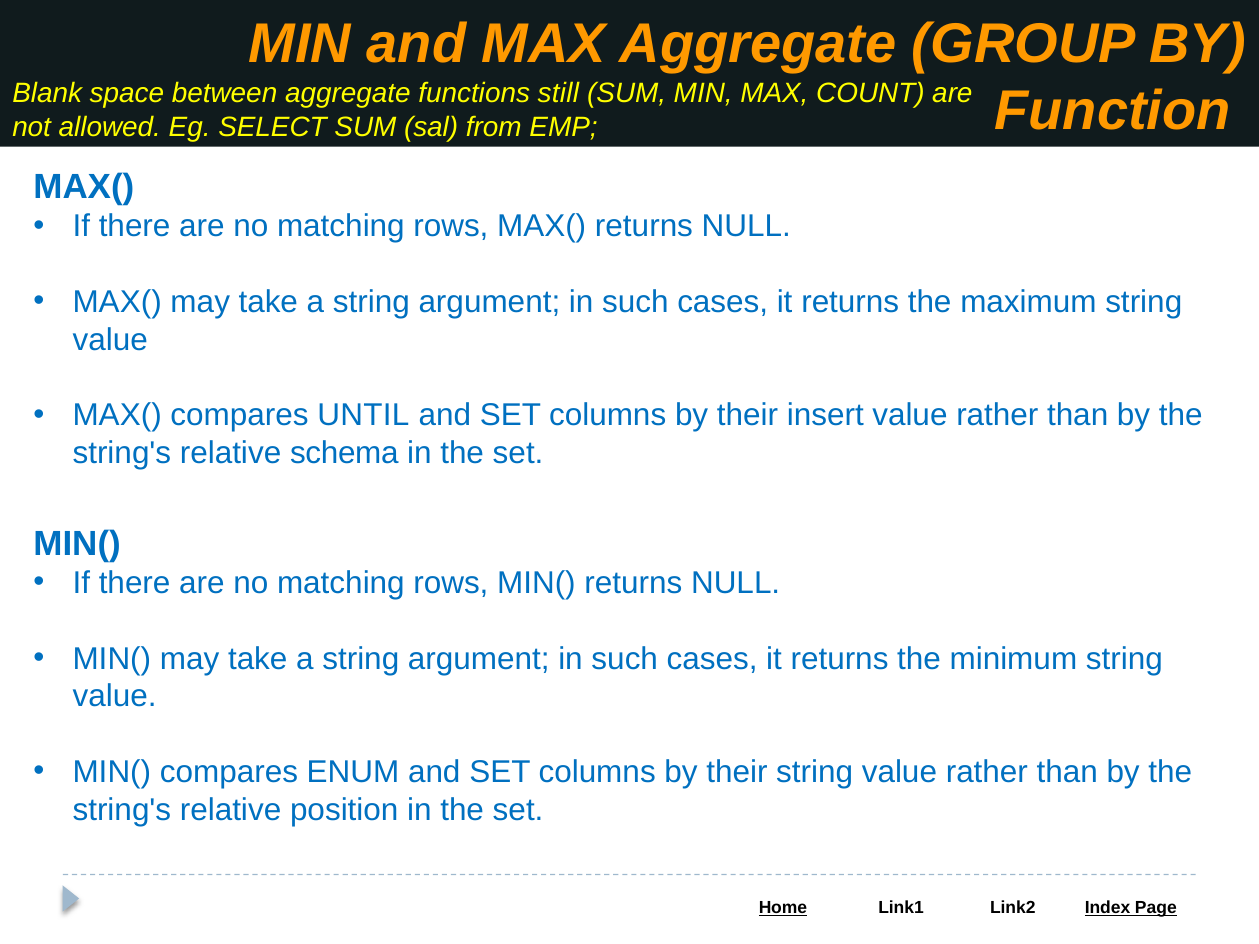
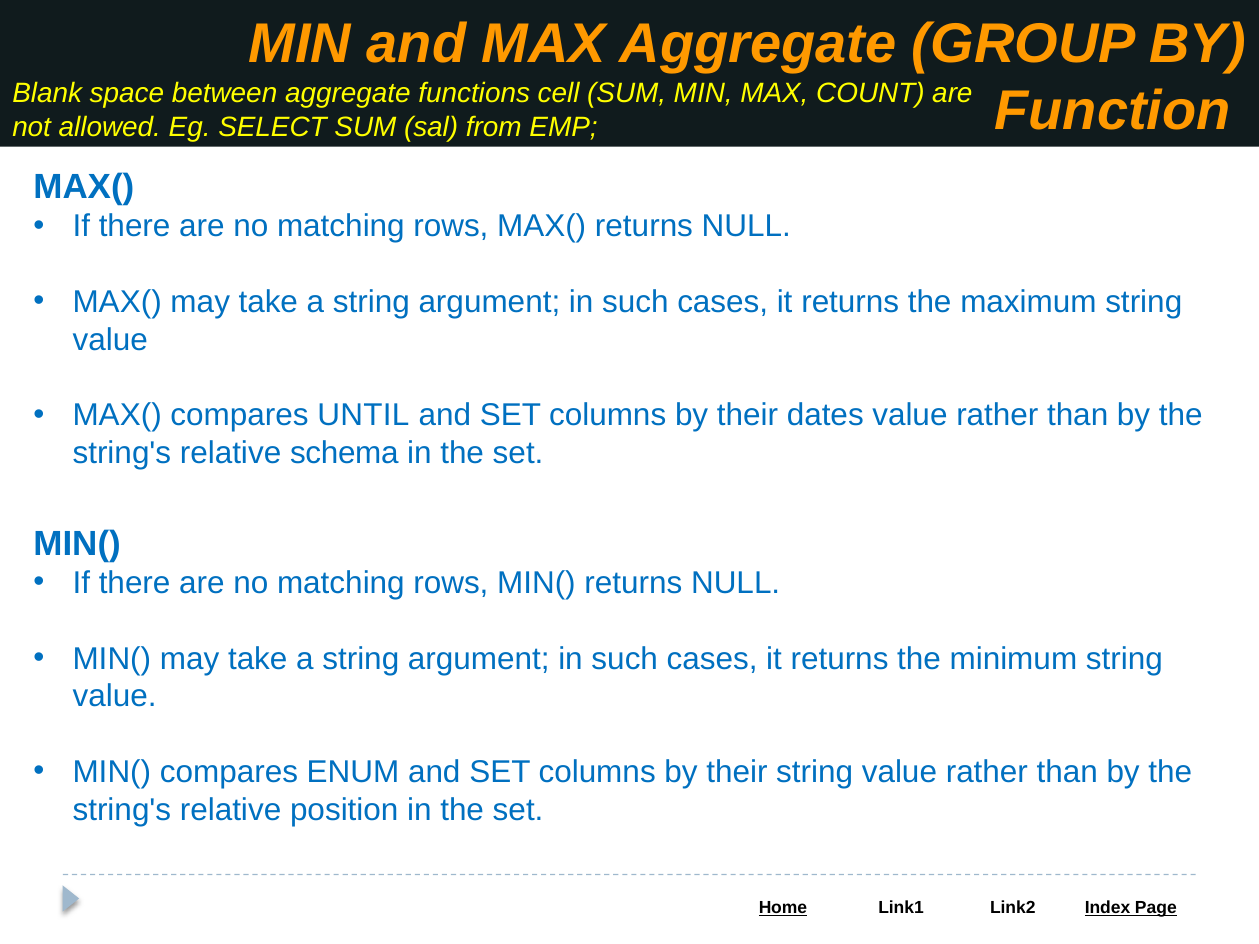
still: still -> cell
insert: insert -> dates
